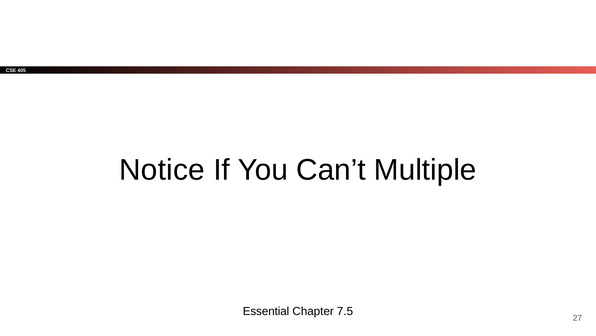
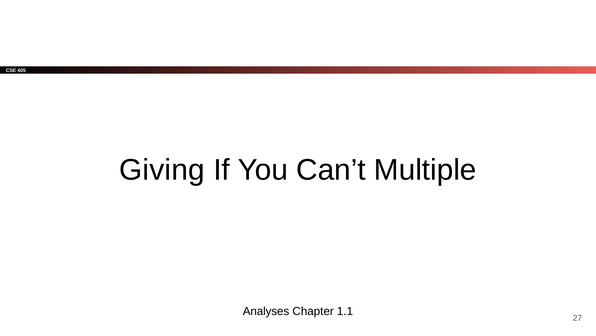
Notice: Notice -> Giving
Essential: Essential -> Analyses
7.5: 7.5 -> 1.1
